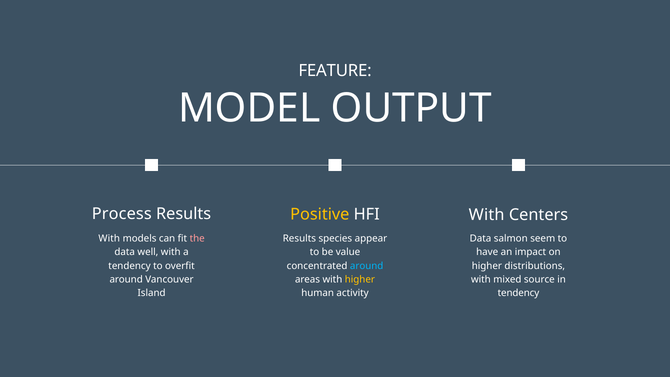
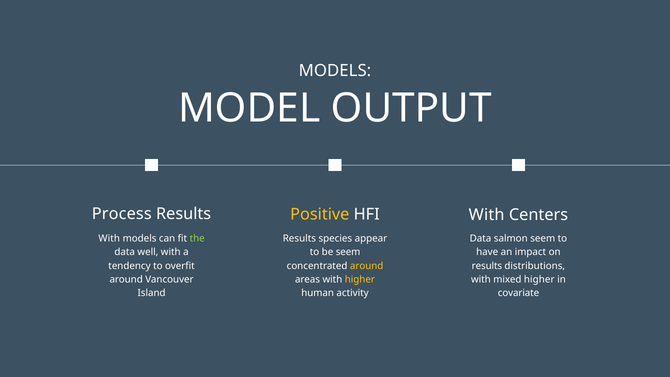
FEATURE at (335, 71): FEATURE -> MODELS
the colour: pink -> light green
be value: value -> seem
around at (367, 266) colour: light blue -> yellow
higher at (487, 266): higher -> results
mixed source: source -> higher
tendency at (518, 293): tendency -> covariate
